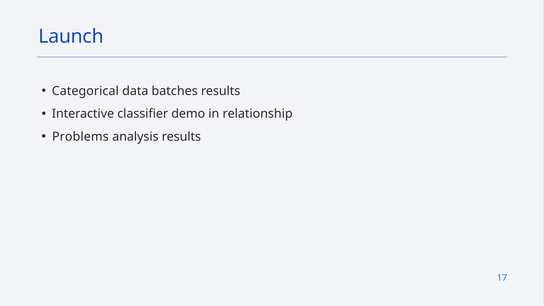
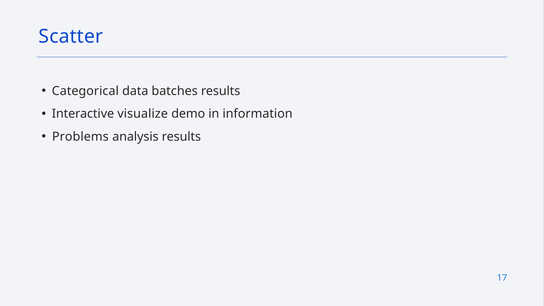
Launch: Launch -> Scatter
classifier: classifier -> visualize
relationship: relationship -> information
